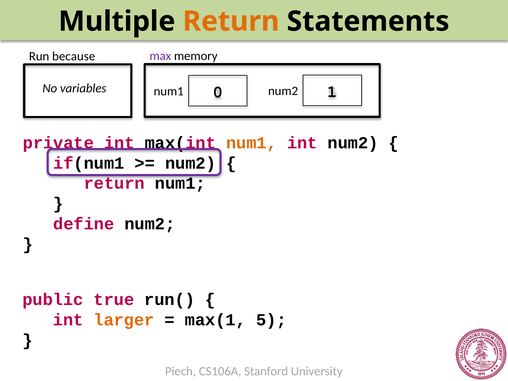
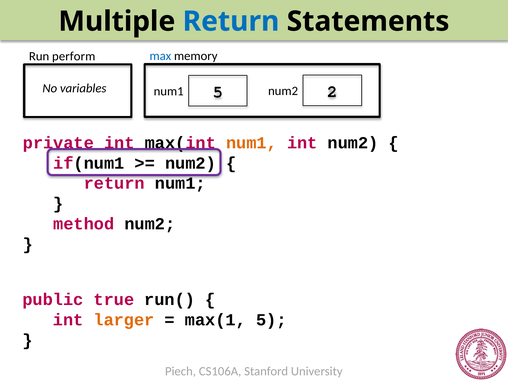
Return at (231, 21) colour: orange -> blue
max colour: purple -> blue
because: because -> perform
num1 0: 0 -> 5
1: 1 -> 2
define: define -> method
